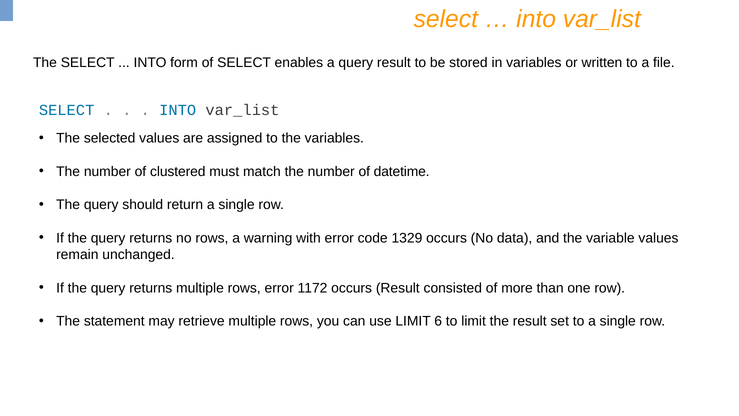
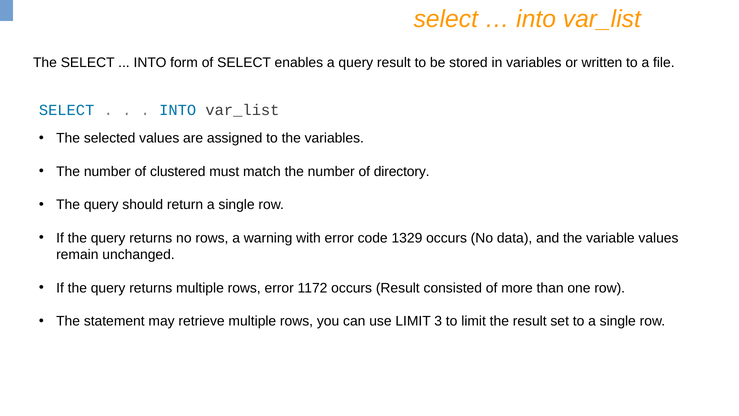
datetime: datetime -> directory
6: 6 -> 3
